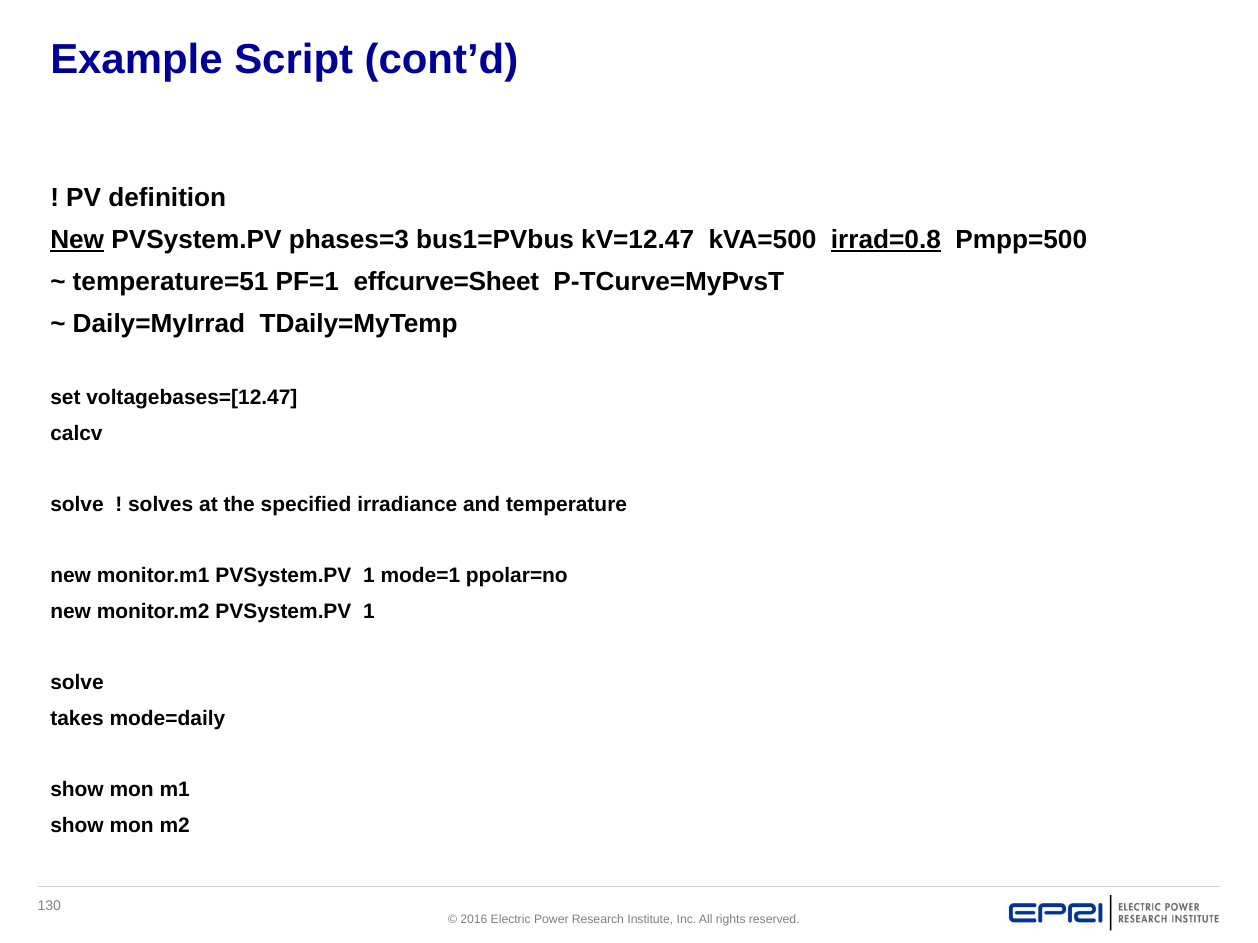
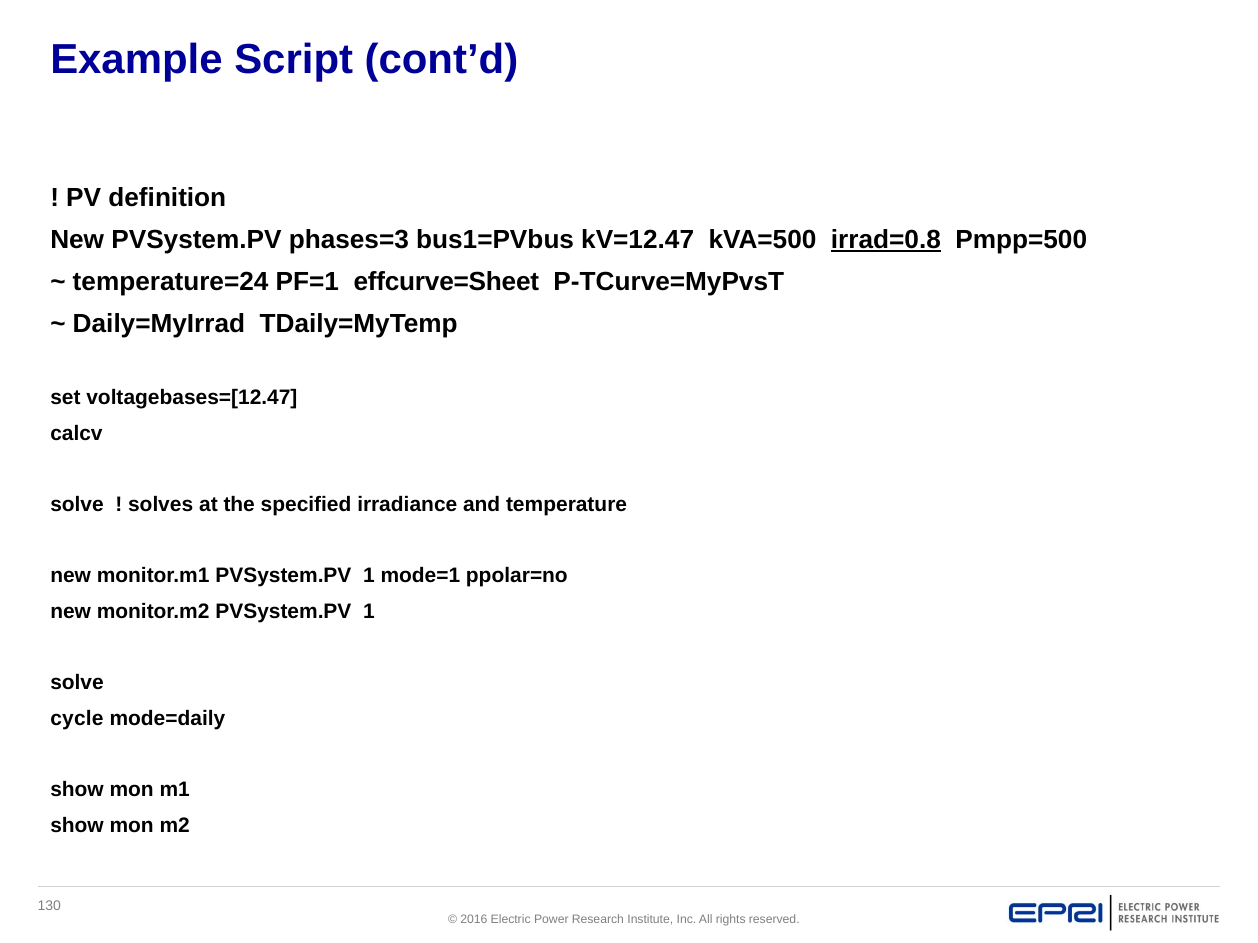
New at (77, 240) underline: present -> none
temperature=51: temperature=51 -> temperature=24
takes: takes -> cycle
